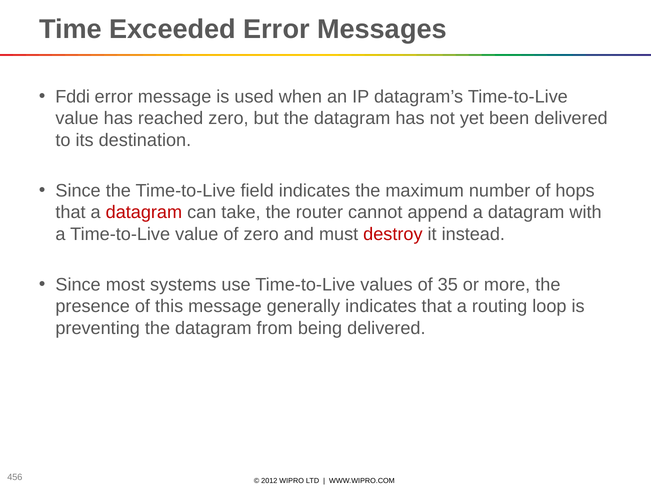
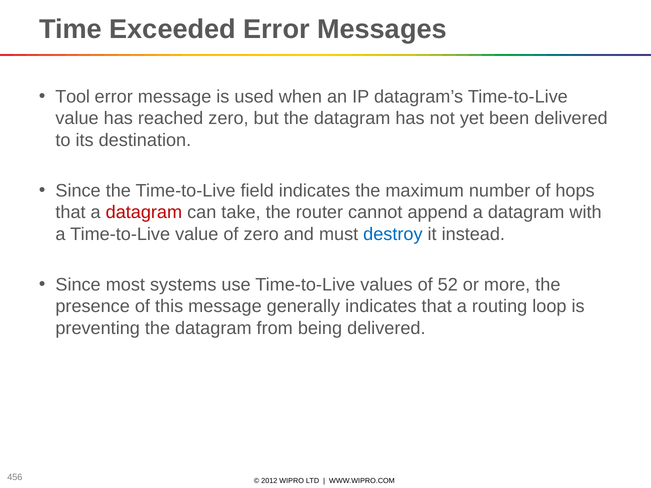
Fddi: Fddi -> Tool
destroy colour: red -> blue
35: 35 -> 52
